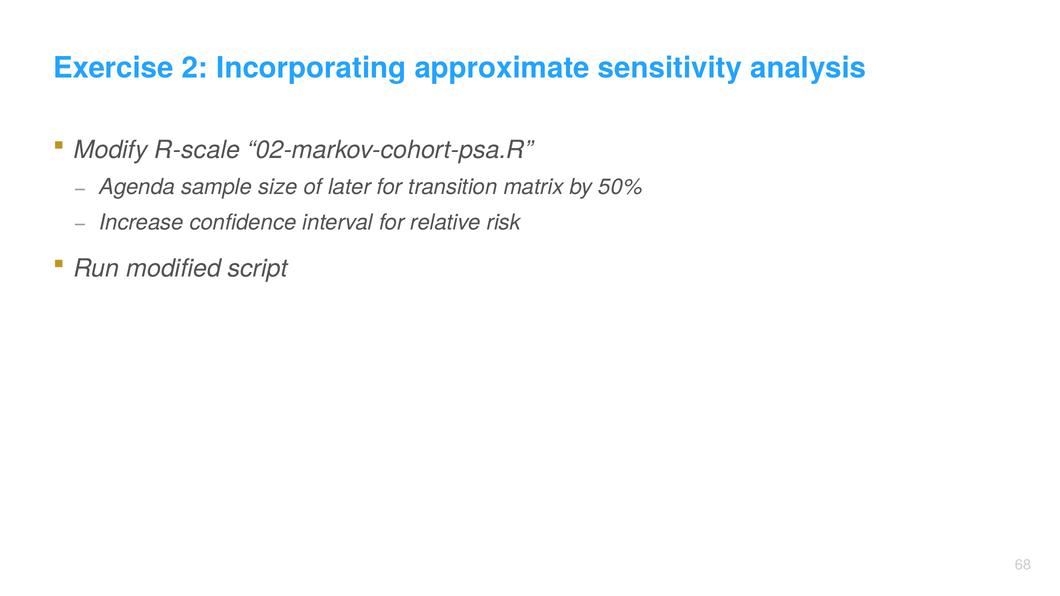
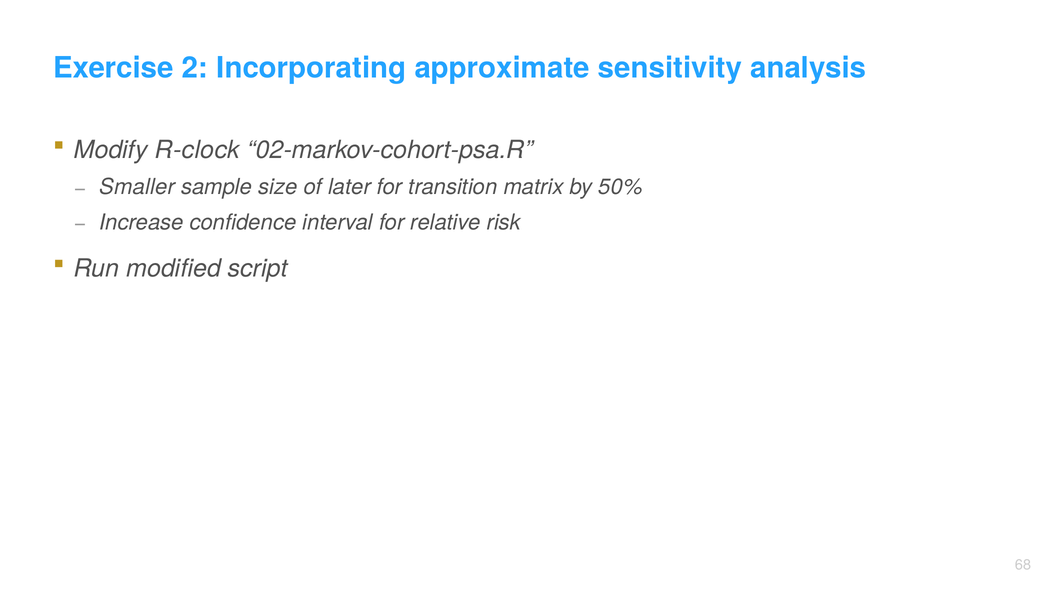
R-scale: R-scale -> R-clock
Agenda: Agenda -> Smaller
